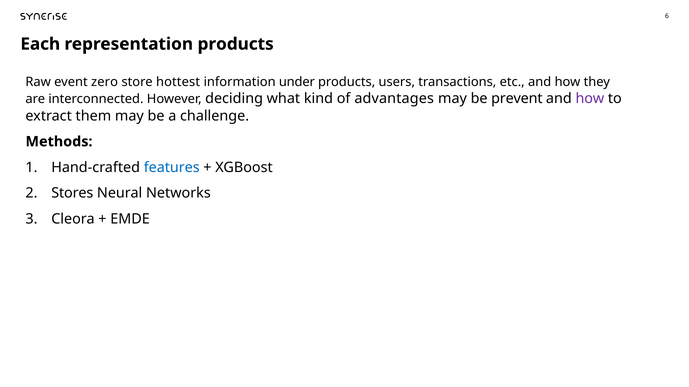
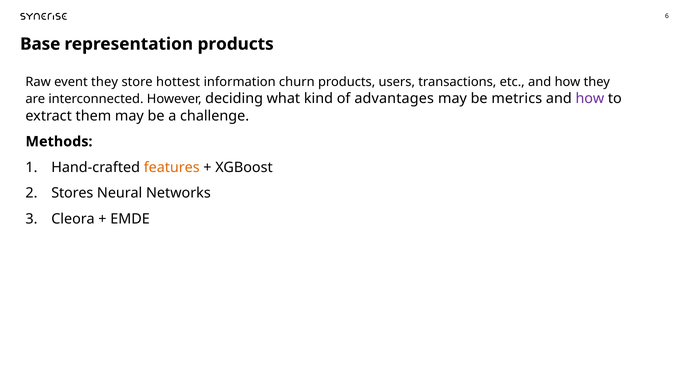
Each: Each -> Base
event zero: zero -> they
under: under -> churn
prevent: prevent -> metrics
features colour: blue -> orange
